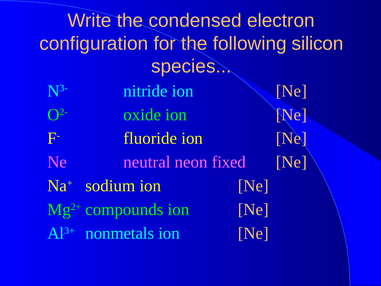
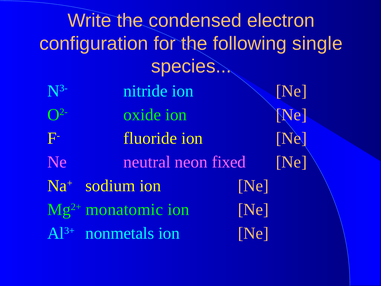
silicon: silicon -> single
compounds: compounds -> monatomic
